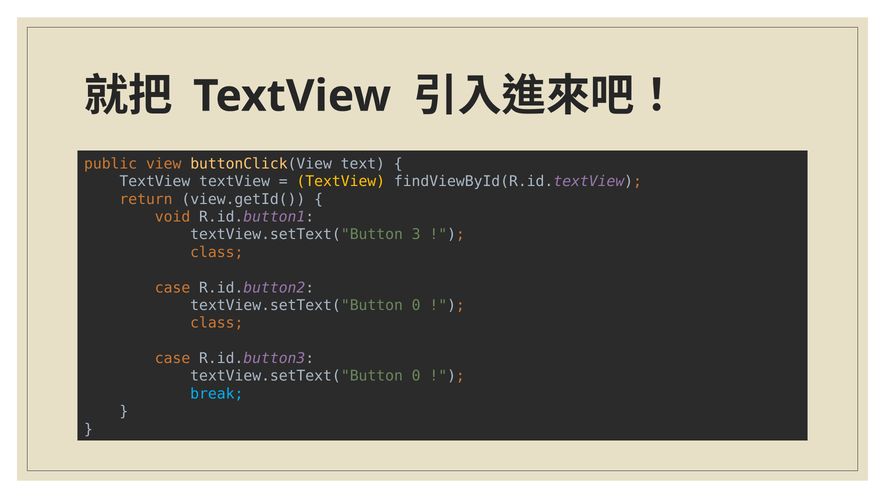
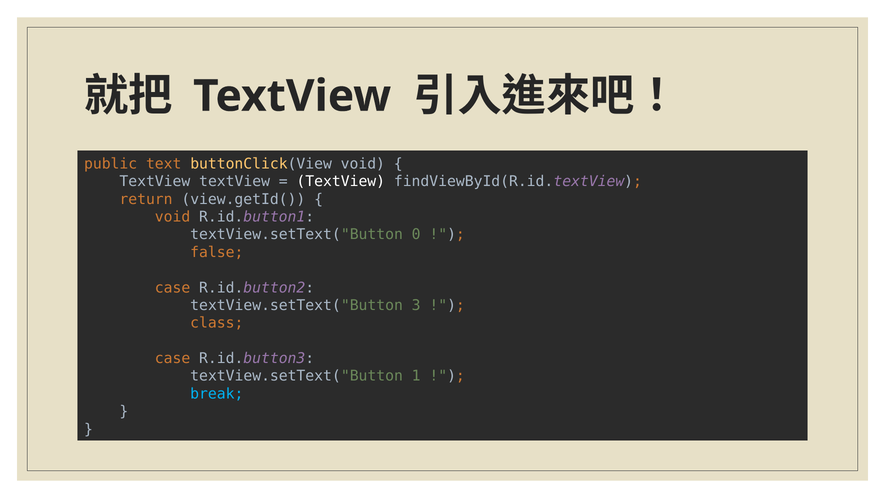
view: view -> text
buttonClick(View text: text -> void
TextView at (341, 181) colour: yellow -> white
3: 3 -> 0
class at (217, 252): class -> false
0 at (416, 305): 0 -> 3
0 at (416, 376): 0 -> 1
